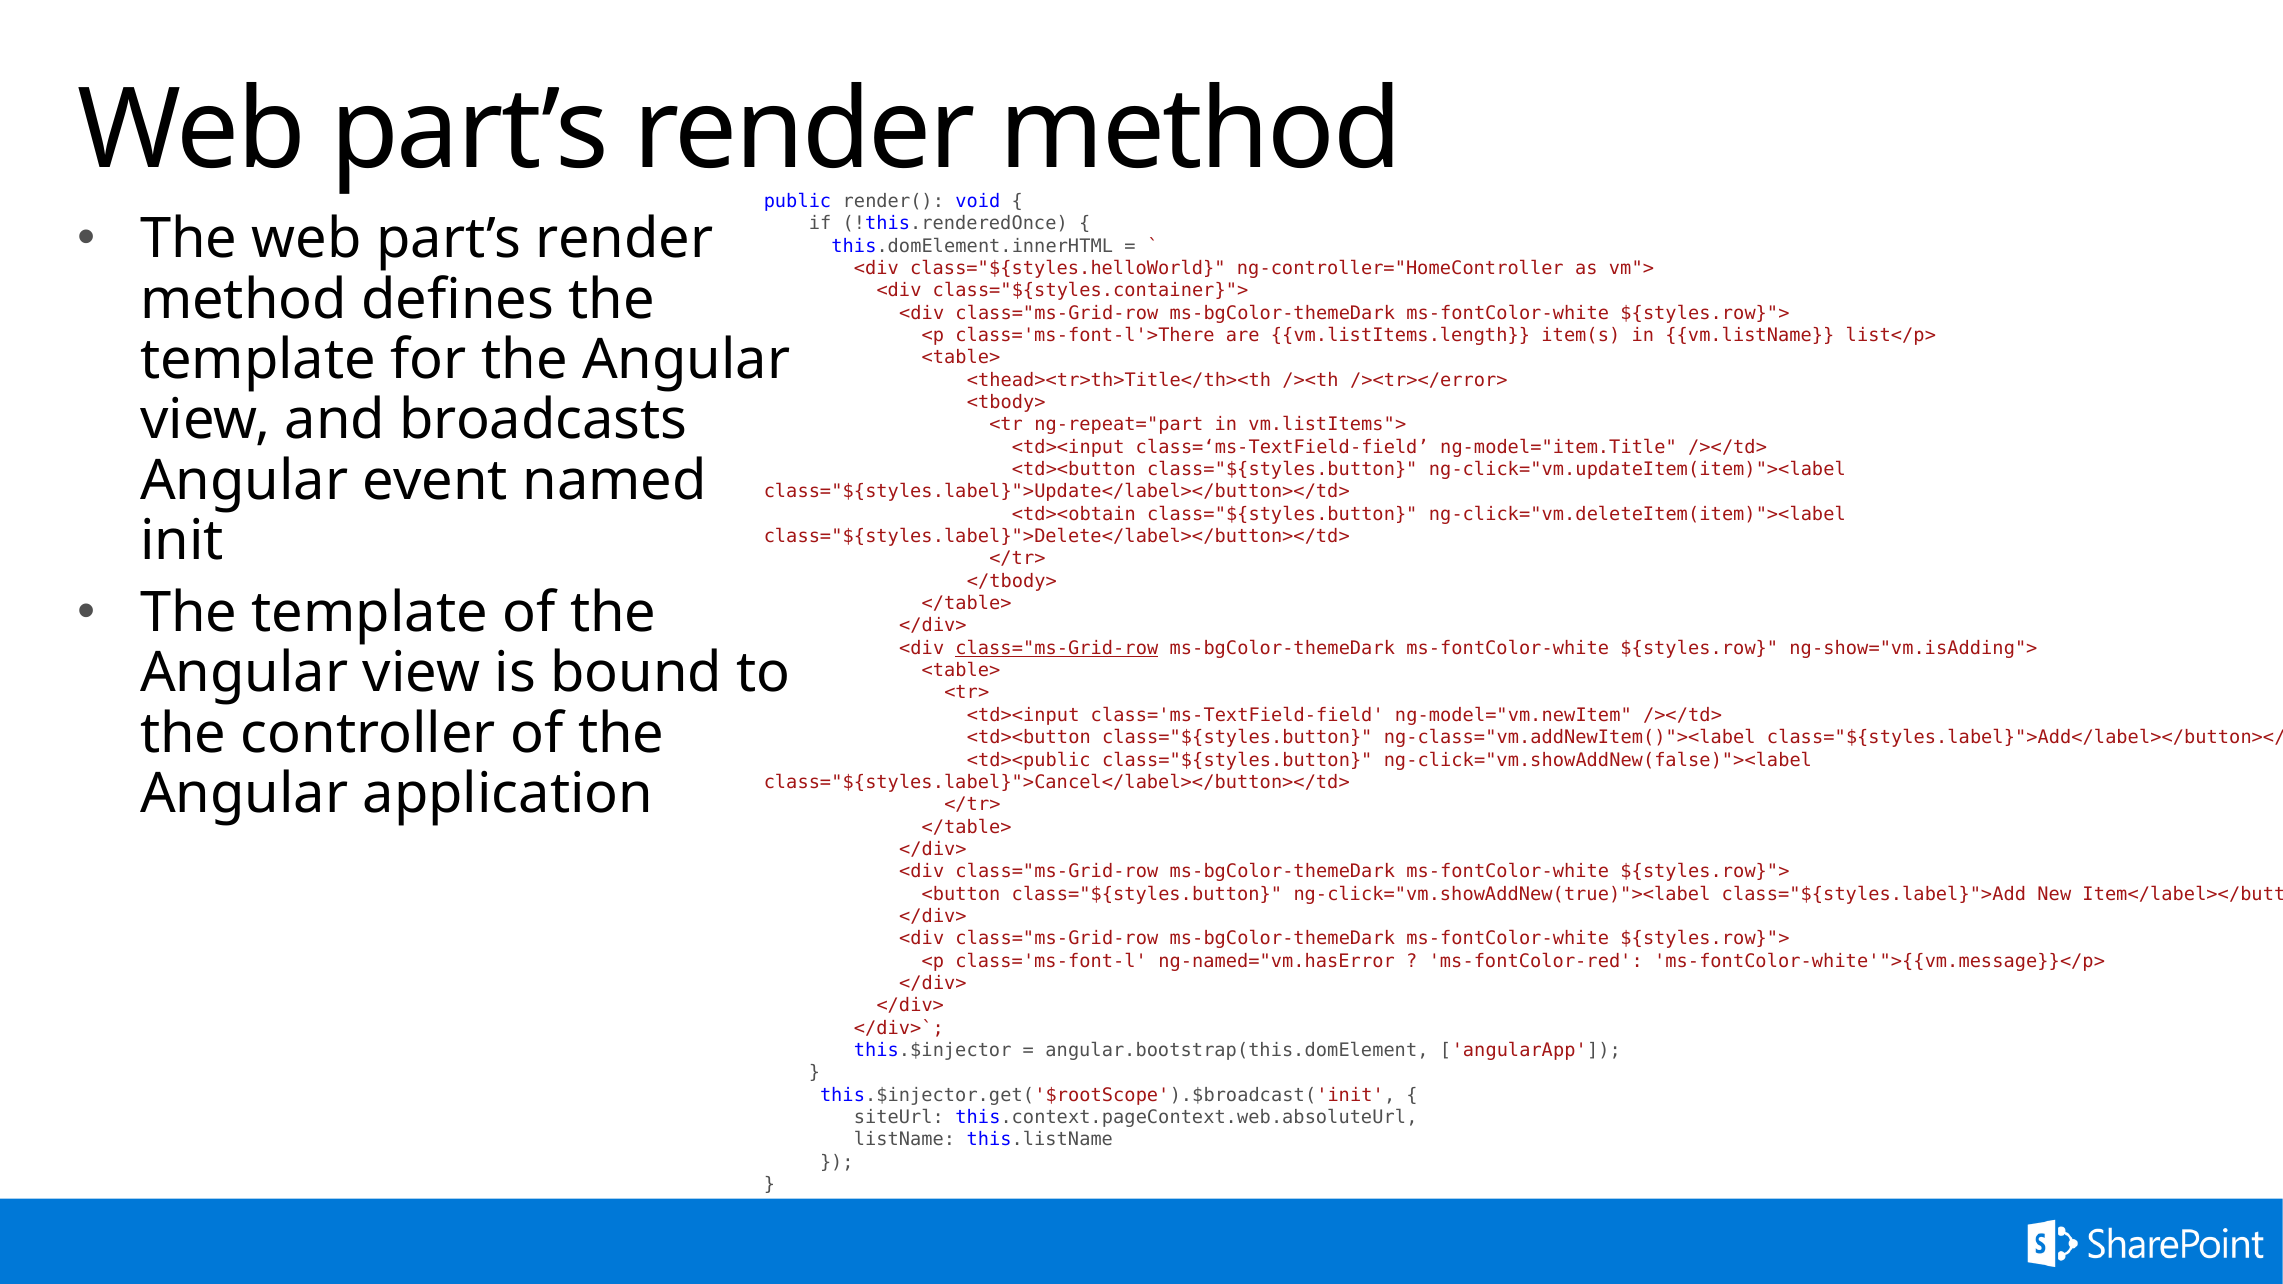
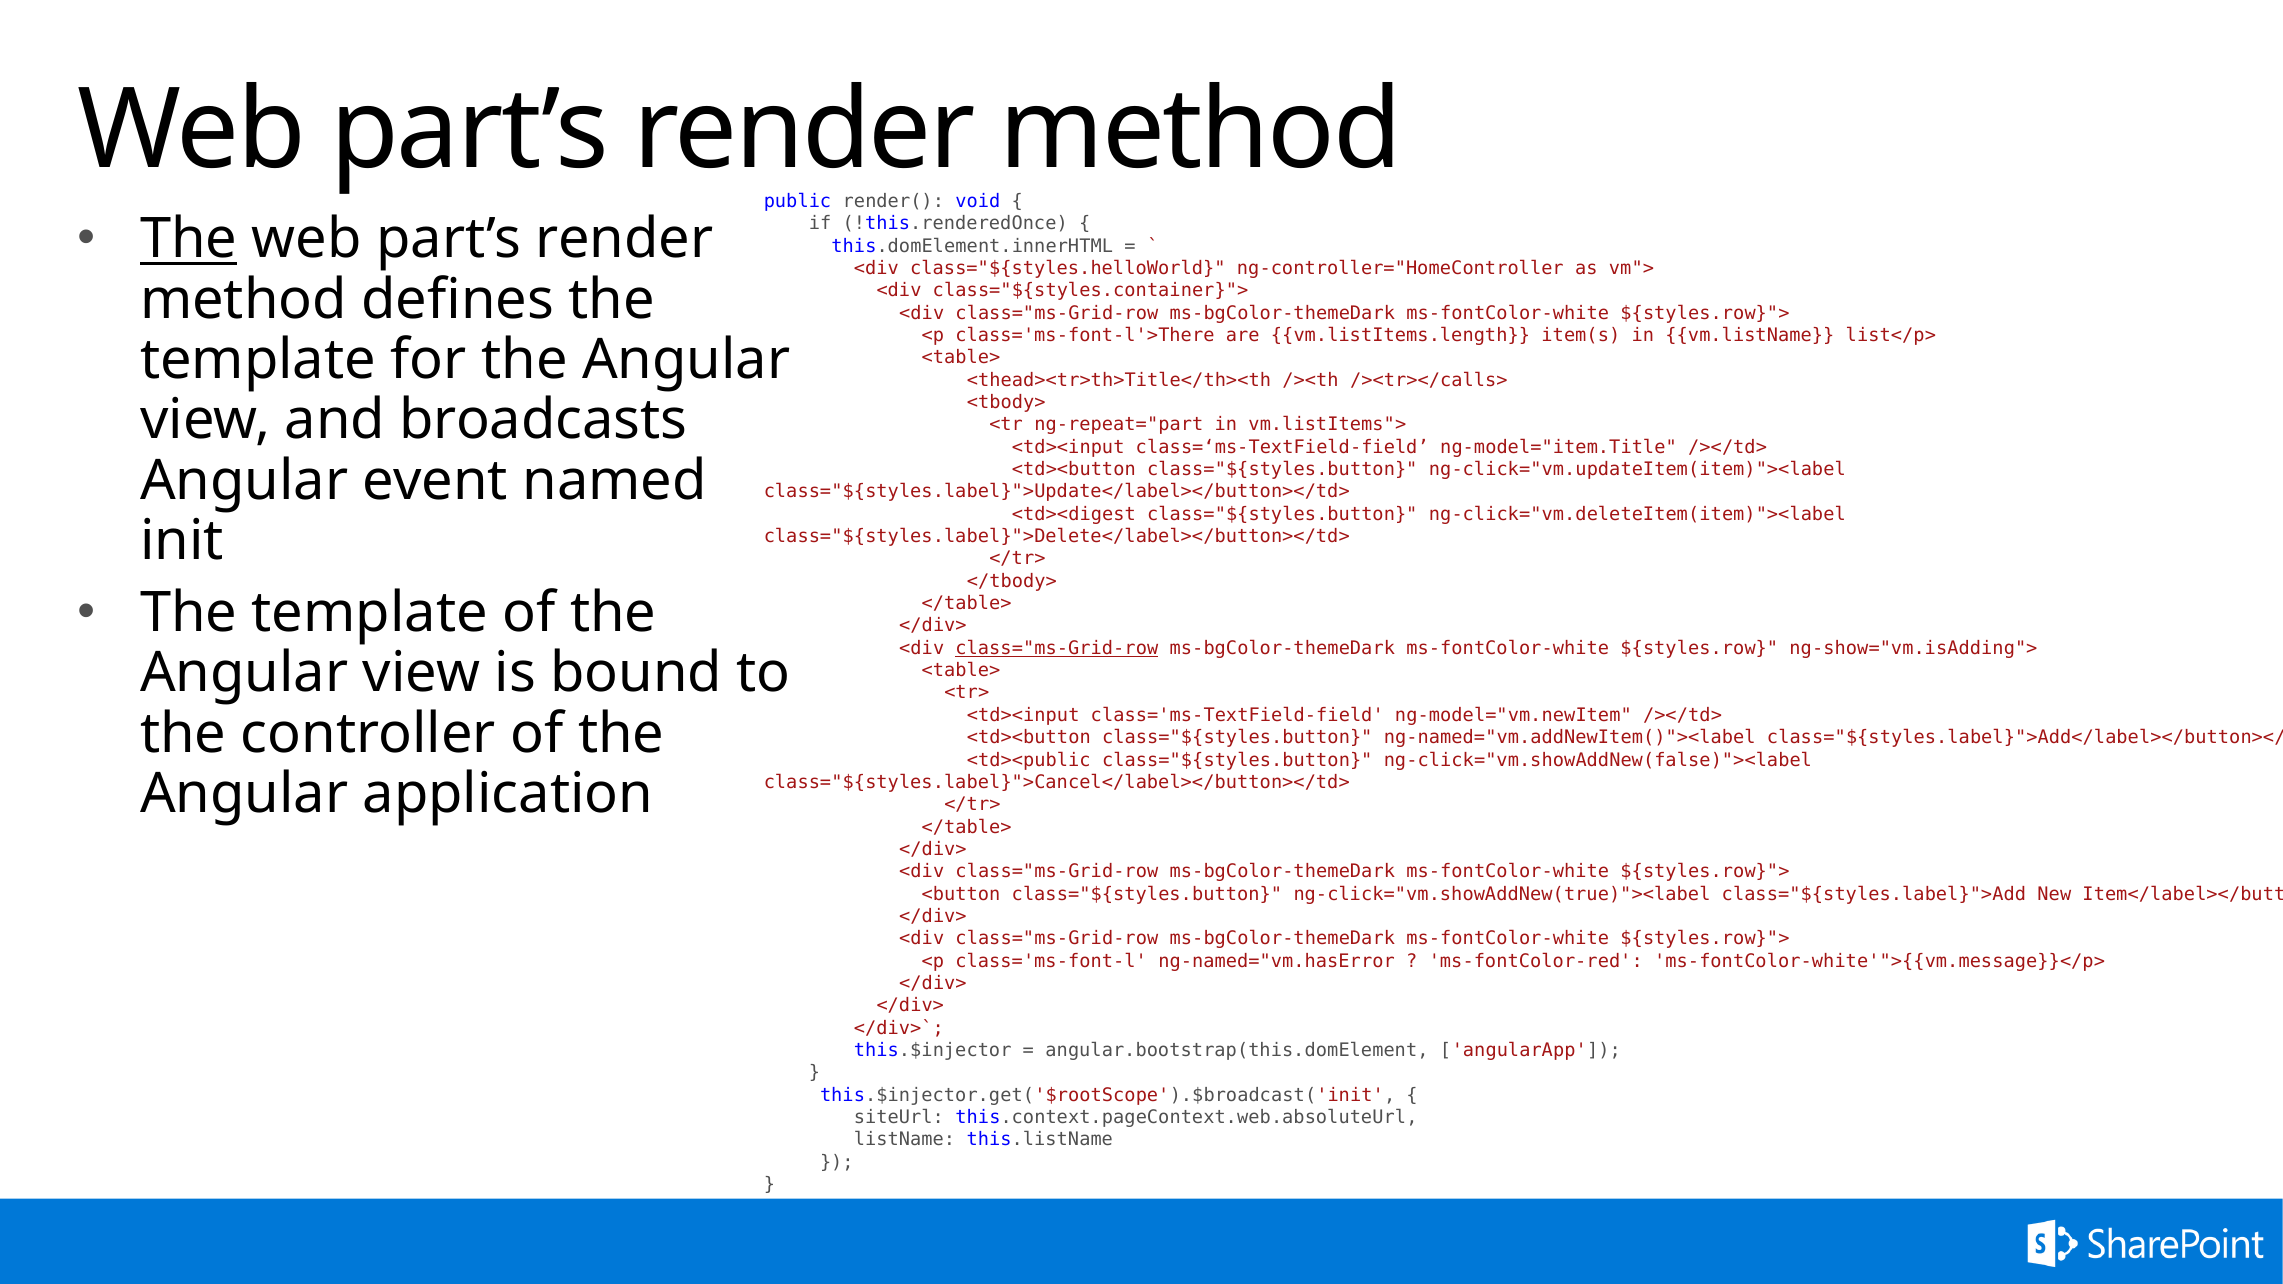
The at (189, 239) underline: none -> present
/><tr></error>: /><tr></error> -> /><tr></calls>
<td><obtain: <td><obtain -> <td><digest
ng-class="vm.addNewItem()"><label: ng-class="vm.addNewItem()"><label -> ng-named="vm.addNewItem()"><label
